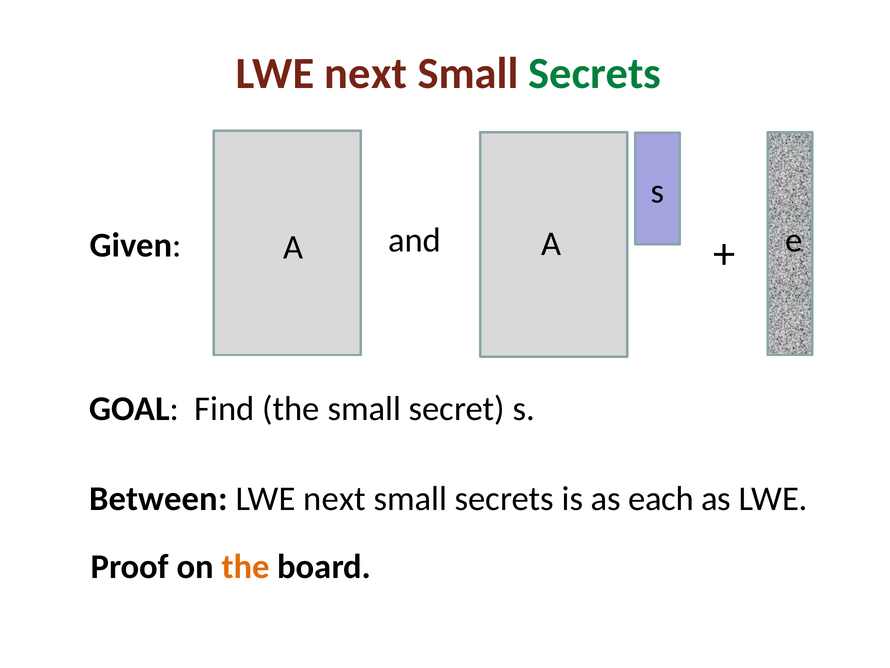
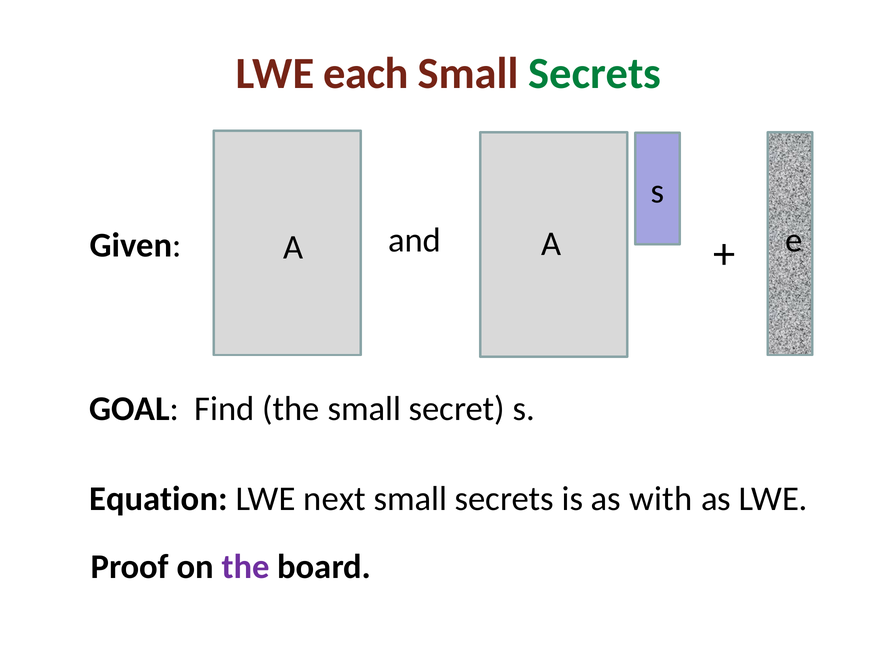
next at (366, 74): next -> each
Between: Between -> Equation
each: each -> with
the at (246, 566) colour: orange -> purple
